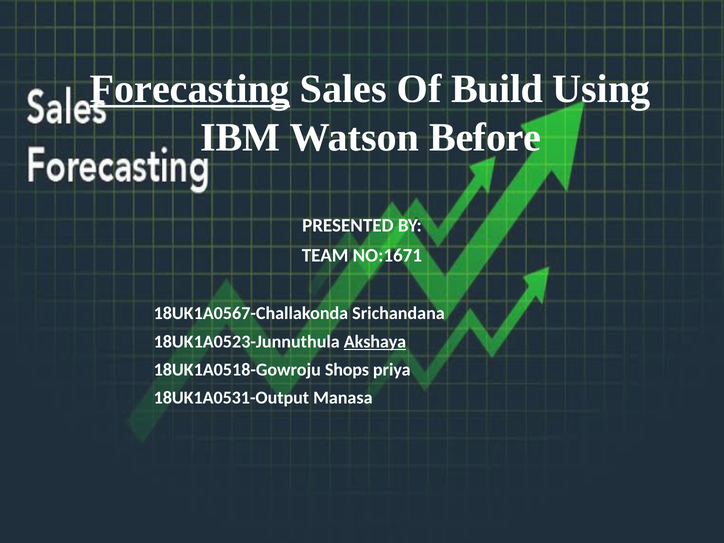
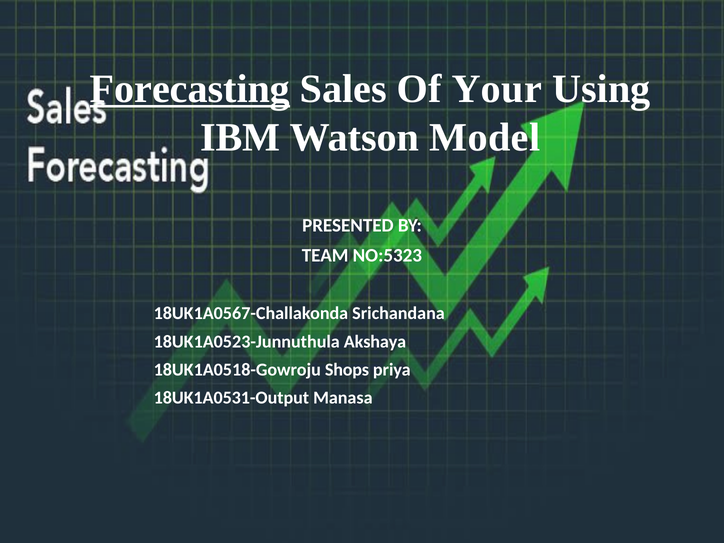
Build: Build -> Your
Before: Before -> Model
NO:1671: NO:1671 -> NO:5323
Akshaya underline: present -> none
